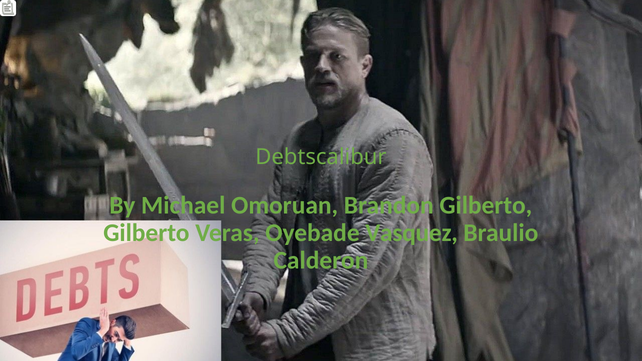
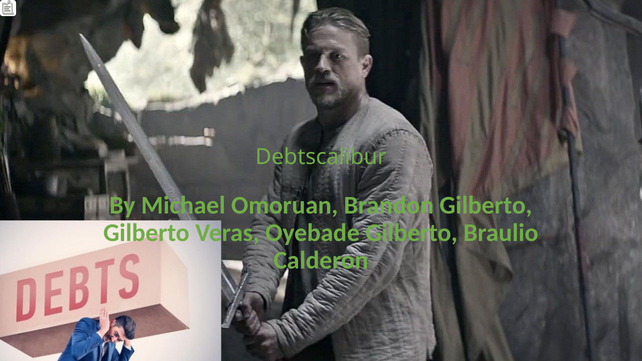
Oyebade Vasquez: Vasquez -> Gilberto
